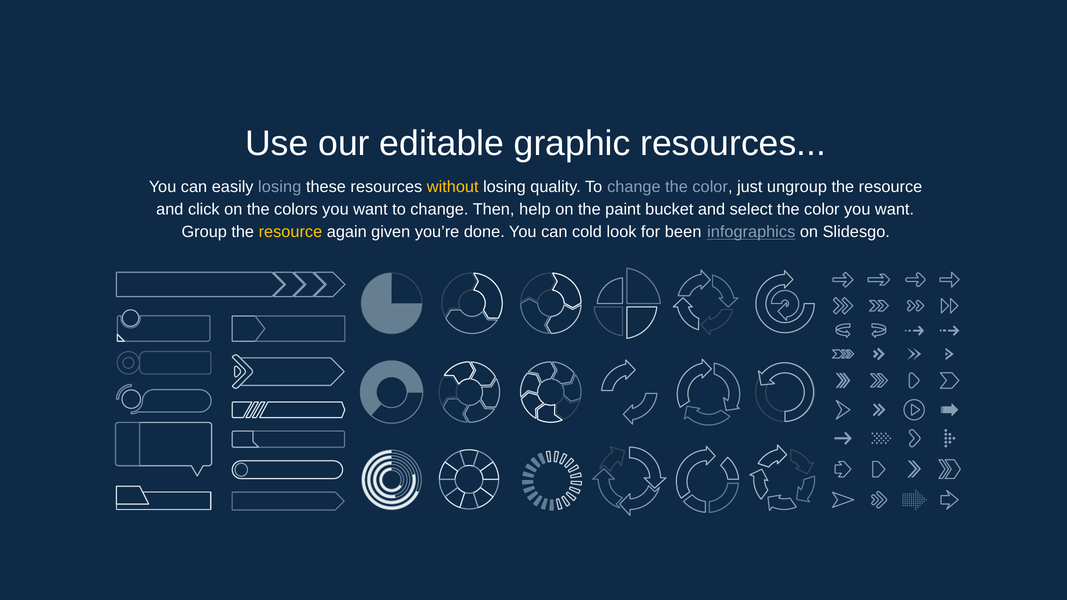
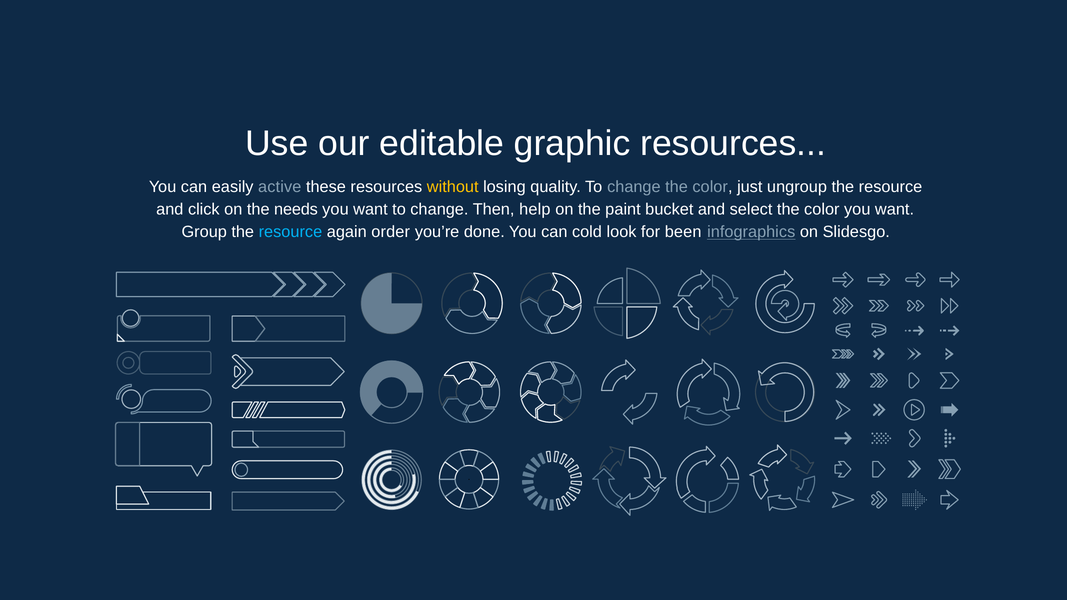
easily losing: losing -> active
colors: colors -> needs
resource at (290, 232) colour: yellow -> light blue
given: given -> order
